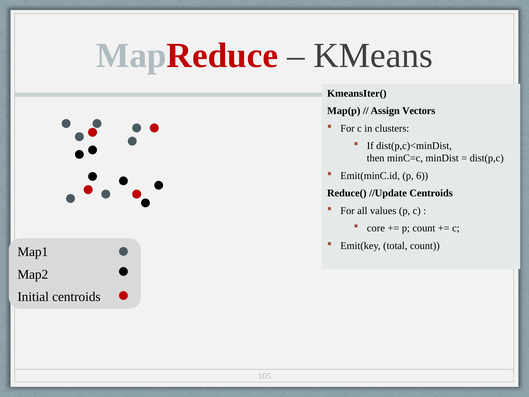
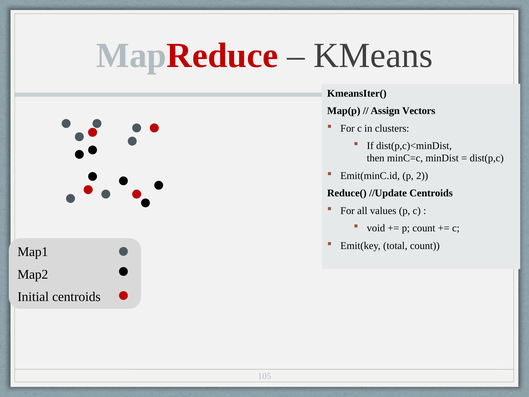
6: 6 -> 2
core: core -> void
